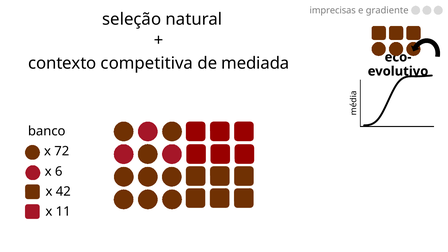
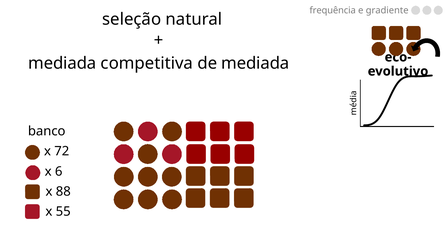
imprecisas: imprecisas -> frequência
contexto at (62, 63): contexto -> mediada
42: 42 -> 88
11: 11 -> 55
